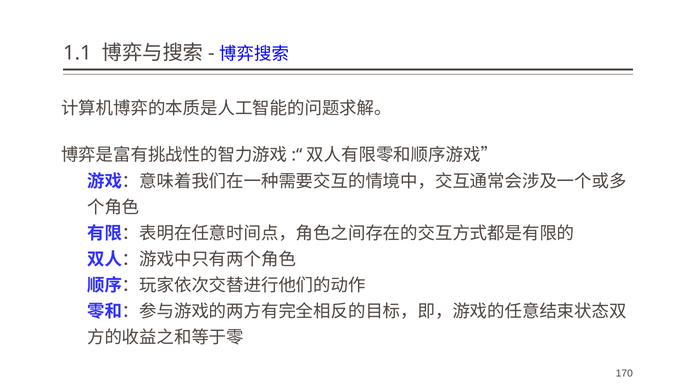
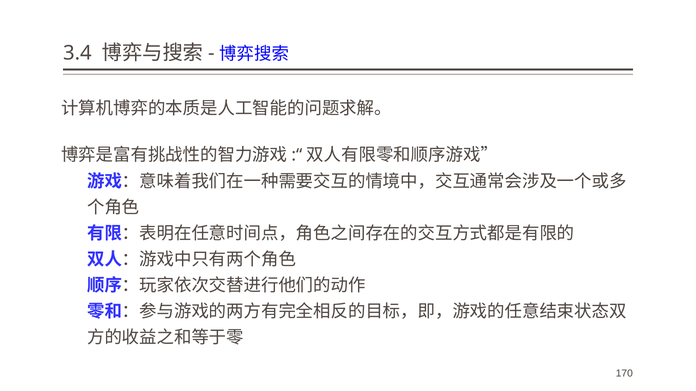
1.1: 1.1 -> 3.4
